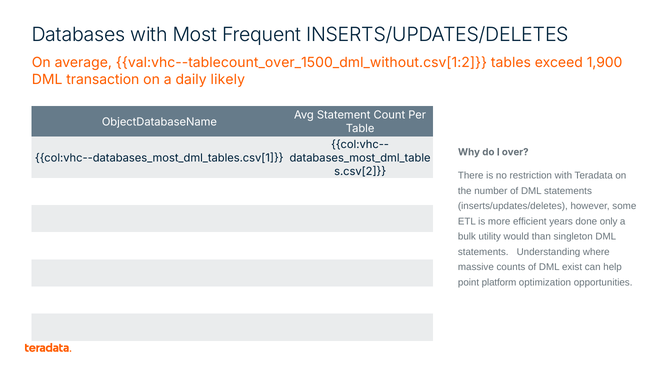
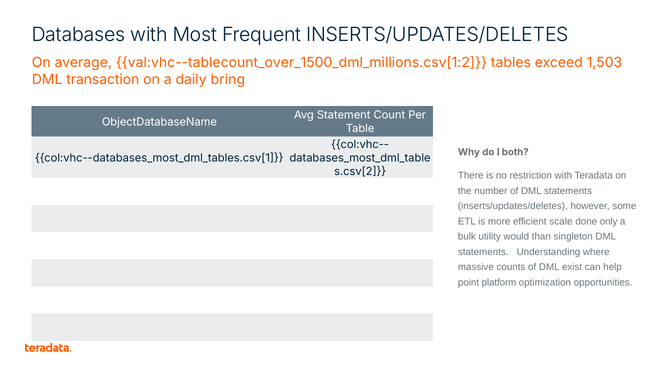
val:vhc--tablecount_over_1500_dml_without.csv[1:2: val:vhc--tablecount_over_1500_dml_without.csv[1:2 -> val:vhc--tablecount_over_1500_dml_millions.csv[1:2
1,900: 1,900 -> 1,503
likely: likely -> bring
over: over -> both
years: years -> scale
